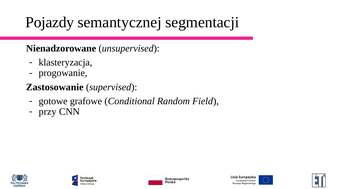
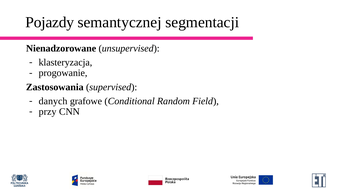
Zastosowanie: Zastosowanie -> Zastosowania
gotowe: gotowe -> danych
